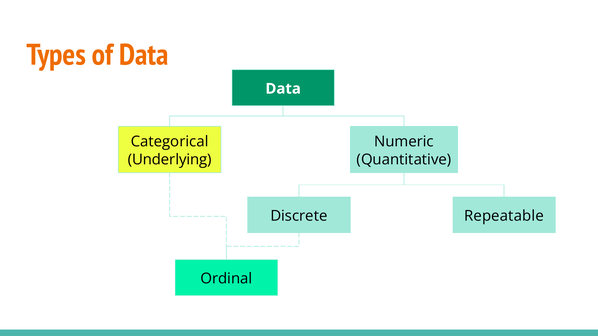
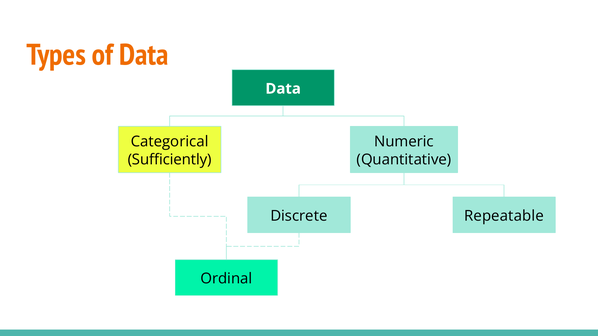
Underlying: Underlying -> Sufficiently
